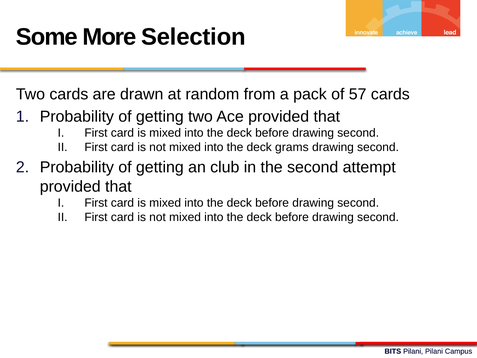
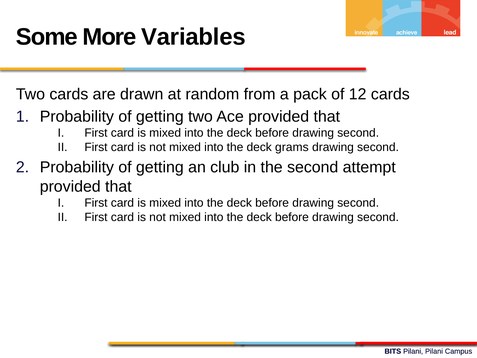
Selection: Selection -> Variables
57: 57 -> 12
